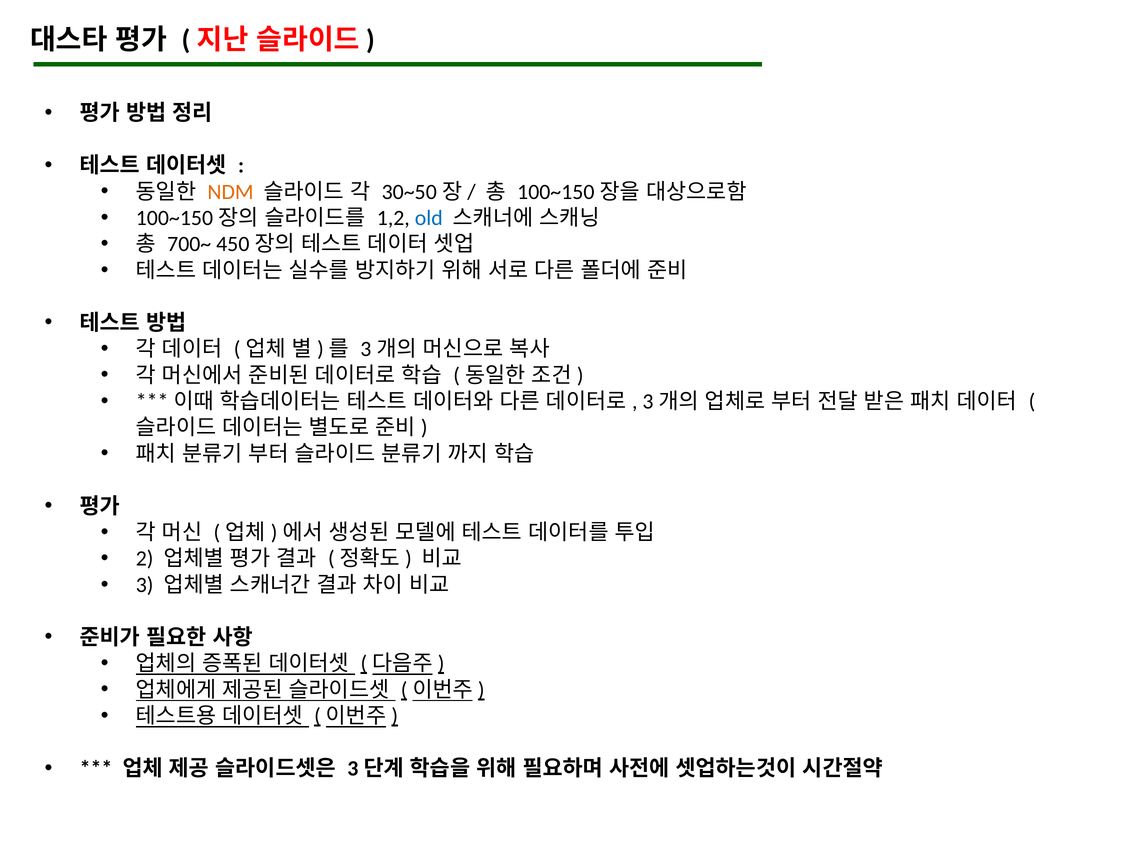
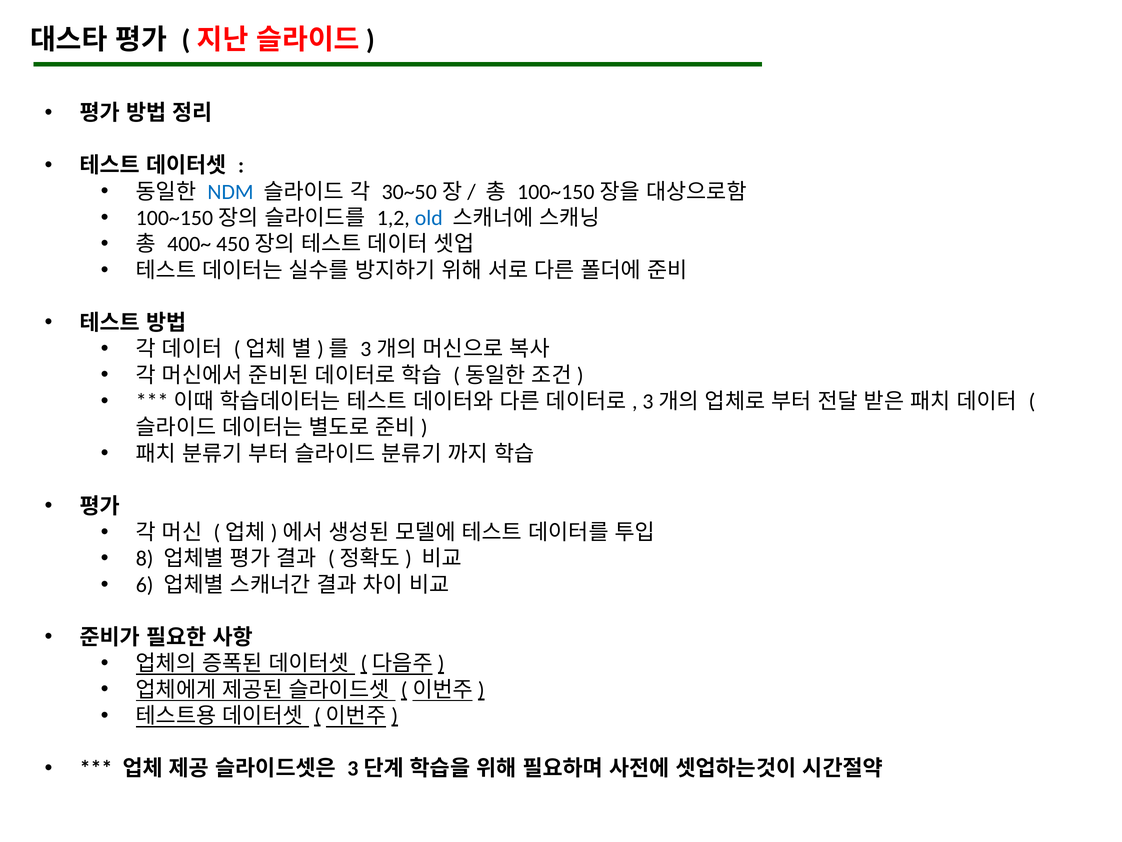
NDM colour: orange -> blue
700~: 700~ -> 400~
2: 2 -> 8
3: 3 -> 6
